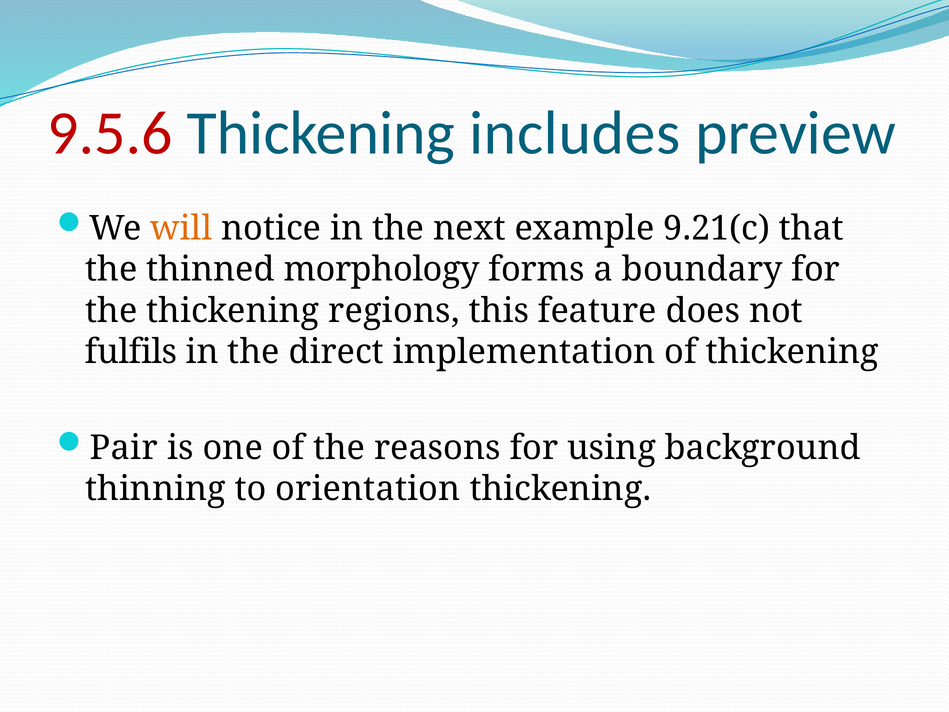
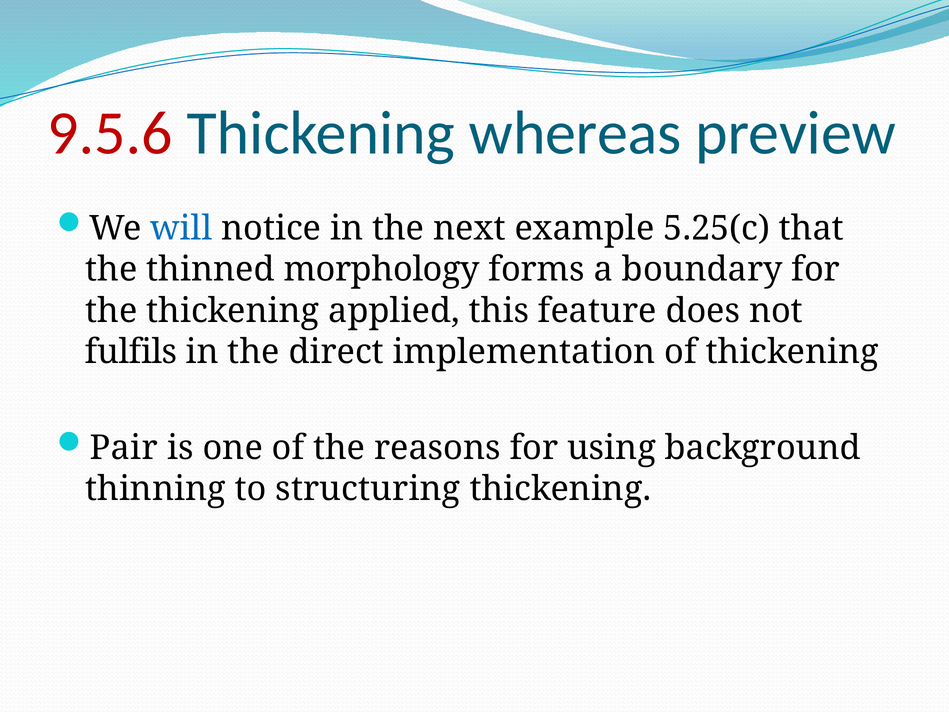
includes: includes -> whereas
will colour: orange -> blue
9.21(c: 9.21(c -> 5.25(c
regions: regions -> applied
orientation: orientation -> structuring
